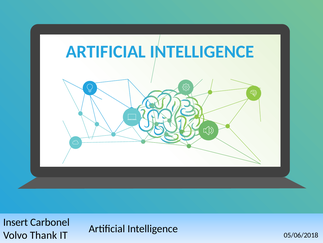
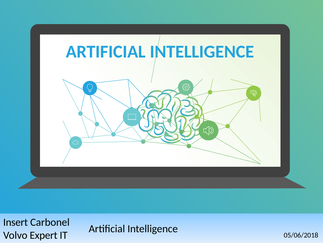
Thank: Thank -> Expert
